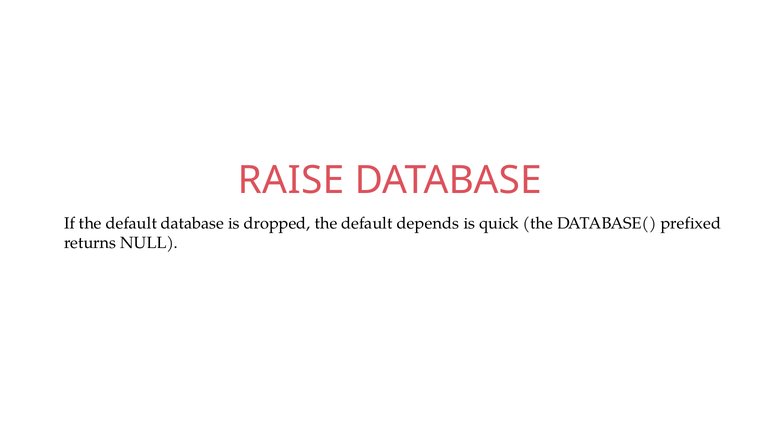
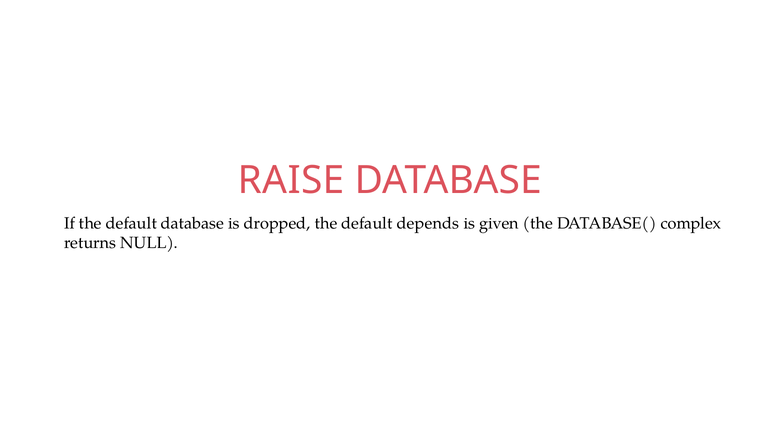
quick: quick -> given
prefixed: prefixed -> complex
